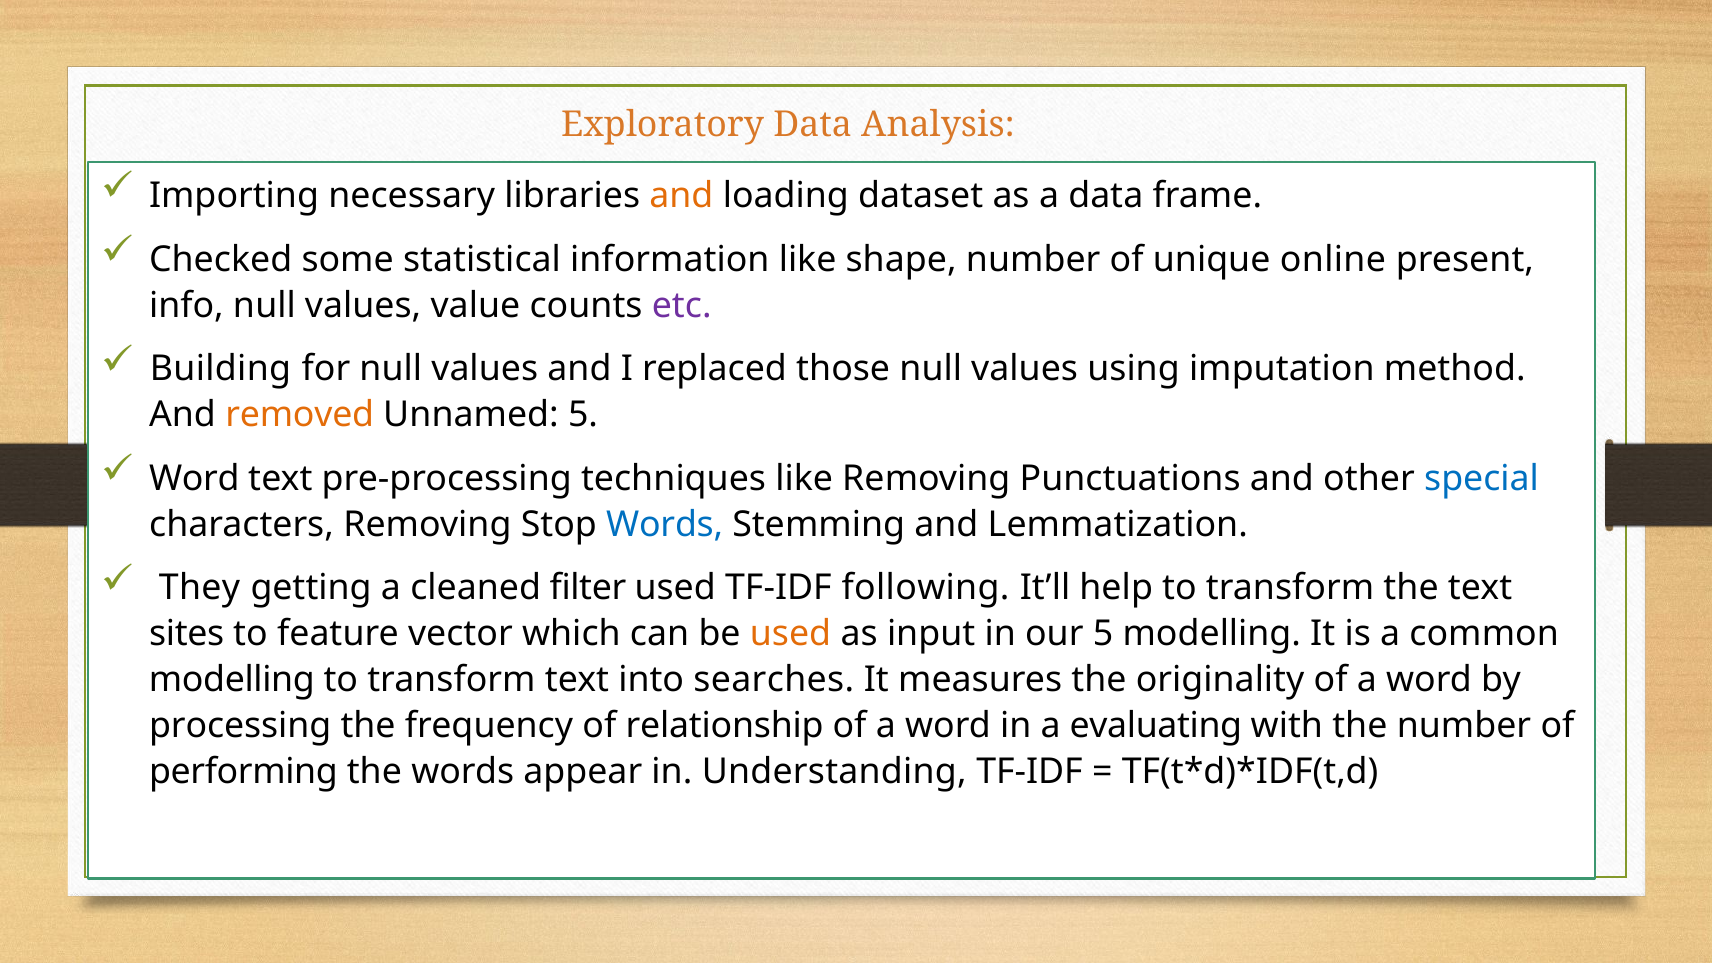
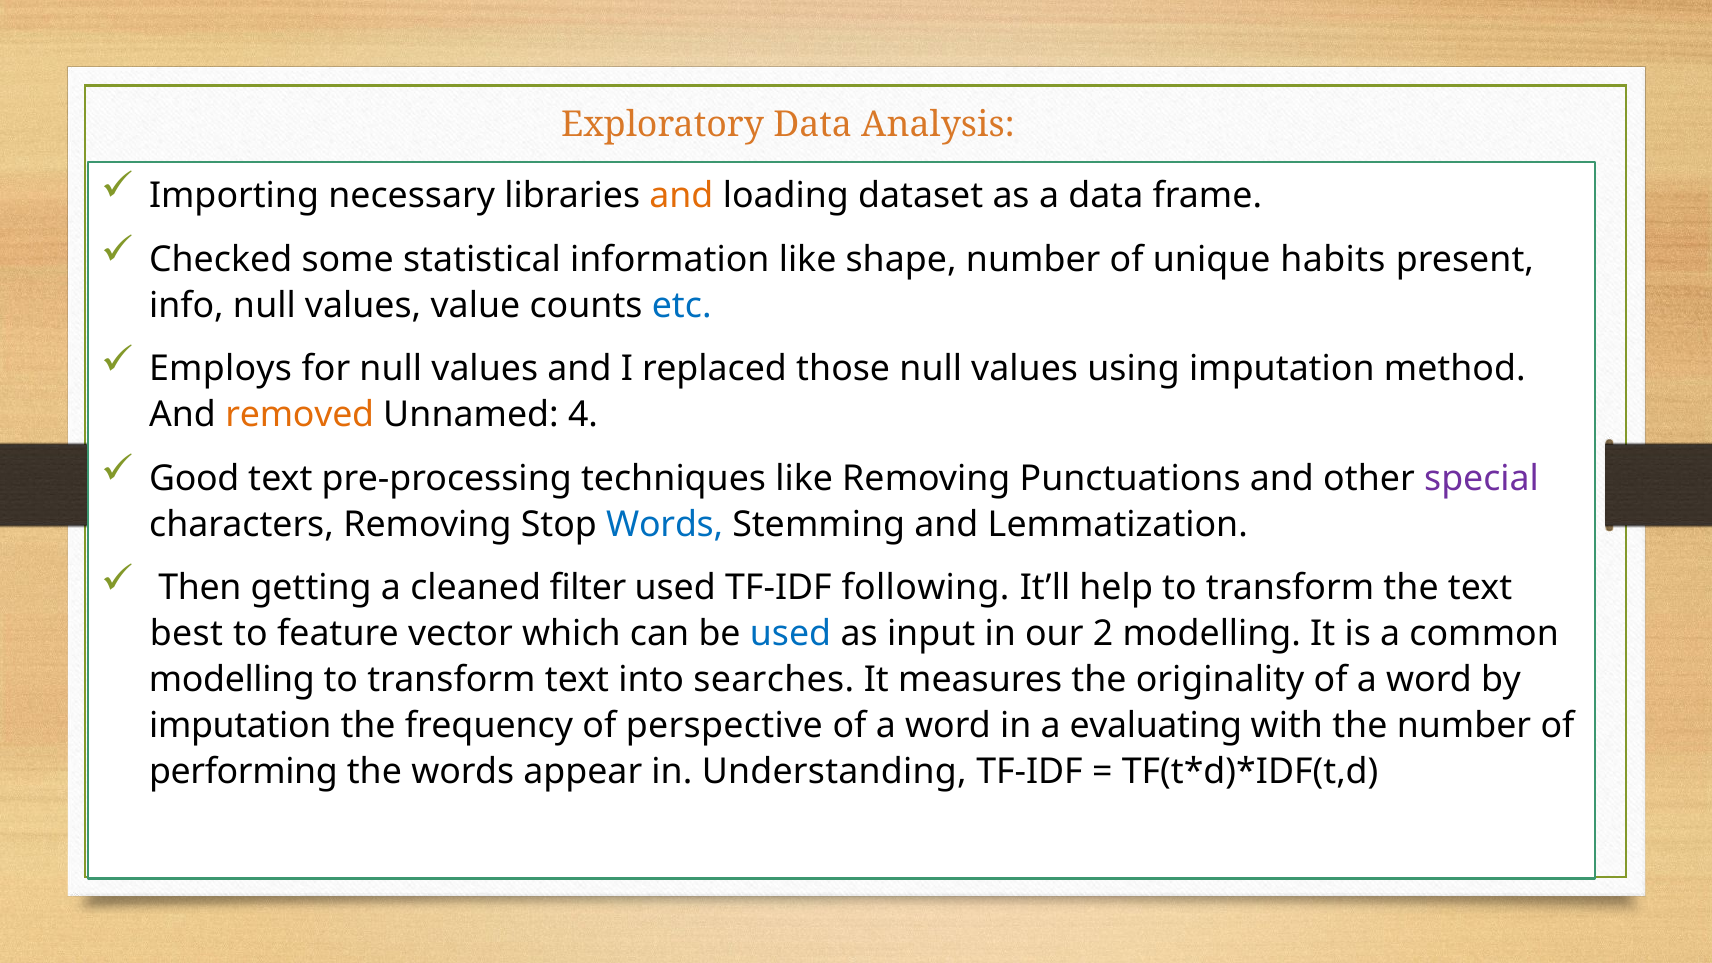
online: online -> habits
etc colour: purple -> blue
Building: Building -> Employs
Unnamed 5: 5 -> 4
Word at (194, 479): Word -> Good
special colour: blue -> purple
They: They -> Then
sites: sites -> best
used at (791, 634) colour: orange -> blue
our 5: 5 -> 2
processing at (240, 726): processing -> imputation
relationship: relationship -> perspective
